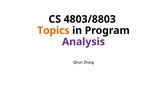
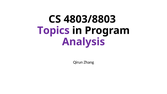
Topics colour: orange -> purple
